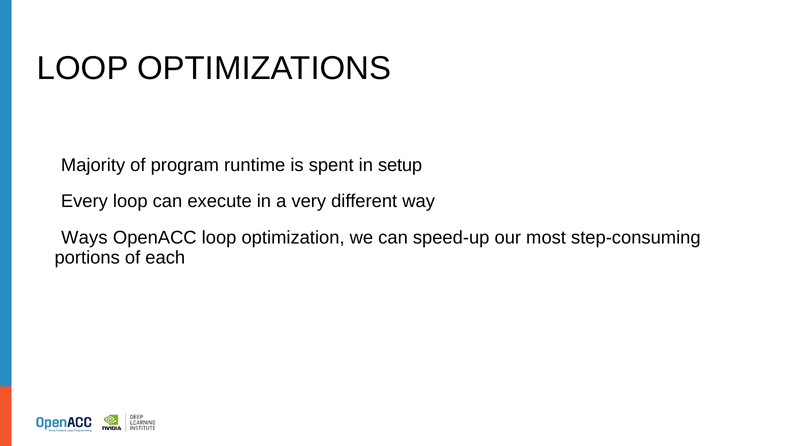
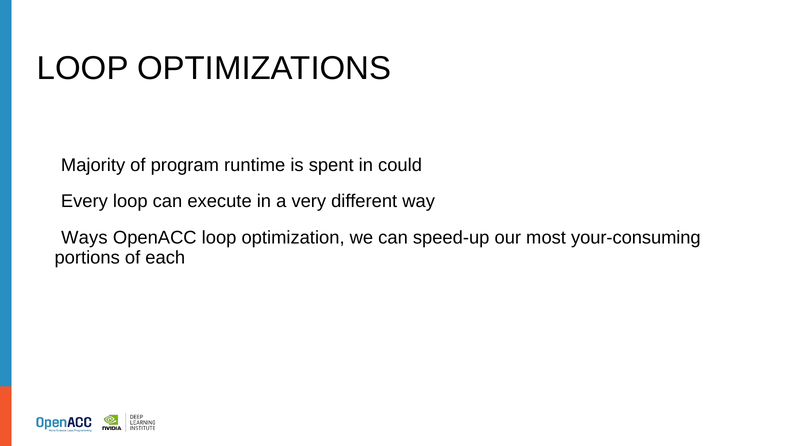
setup: setup -> could
step-consuming: step-consuming -> your-consuming
